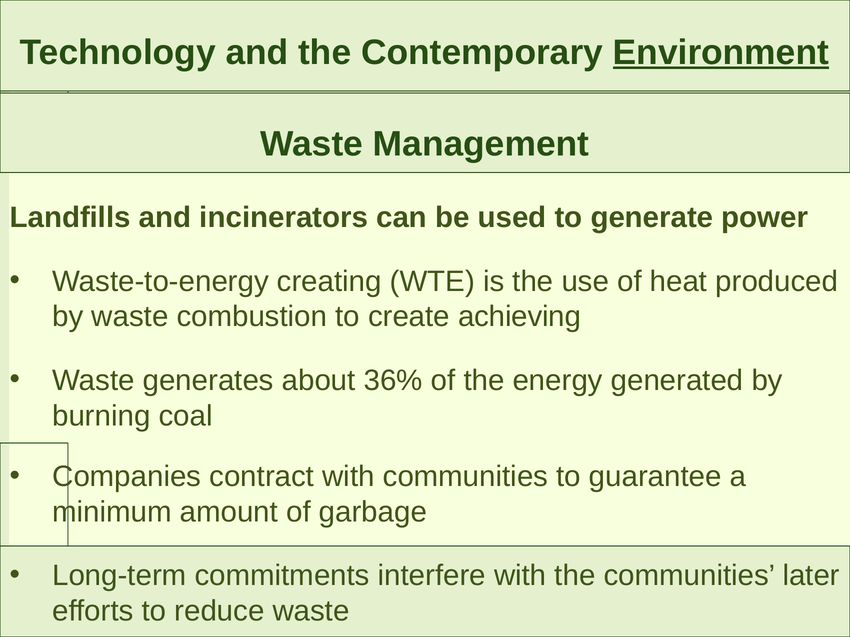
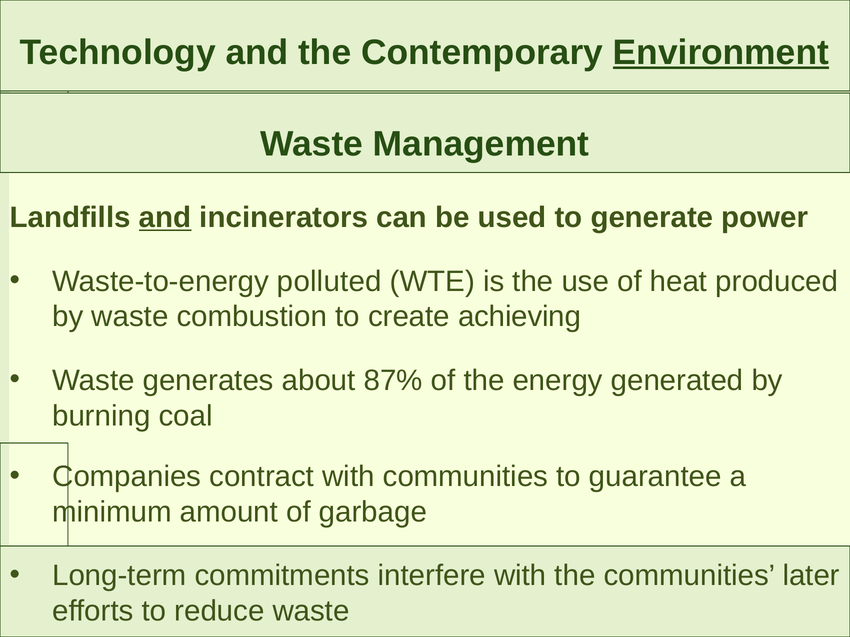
and at (165, 218) underline: none -> present
creating: creating -> polluted
36%: 36% -> 87%
